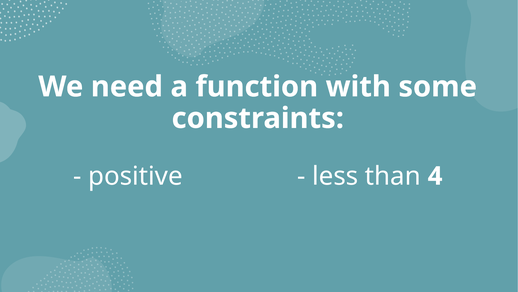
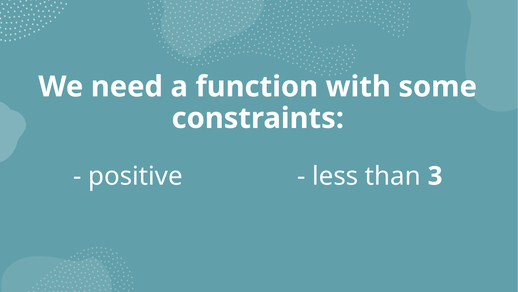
4: 4 -> 3
